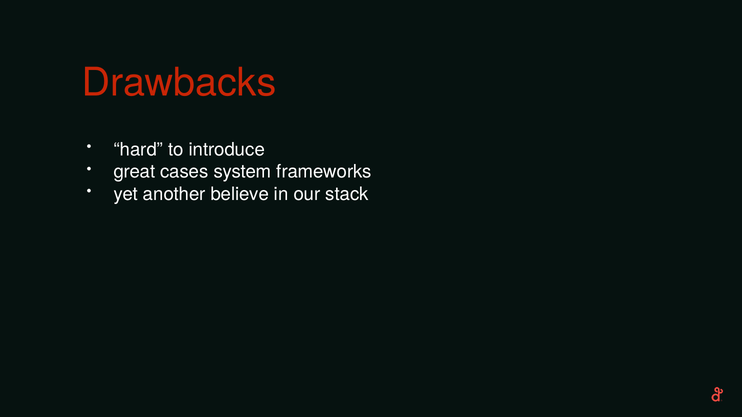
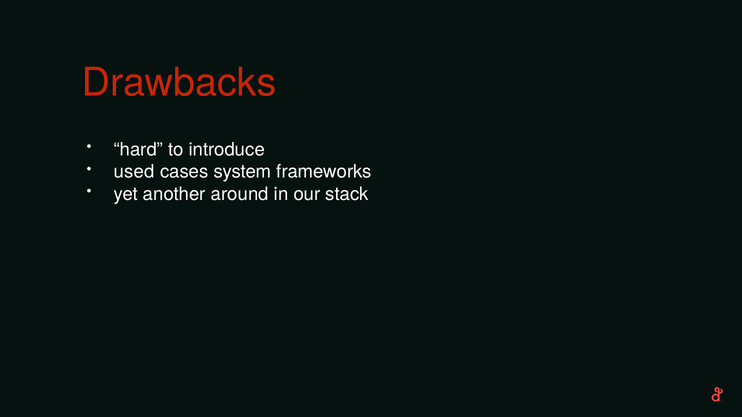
great: great -> used
believe: believe -> around
